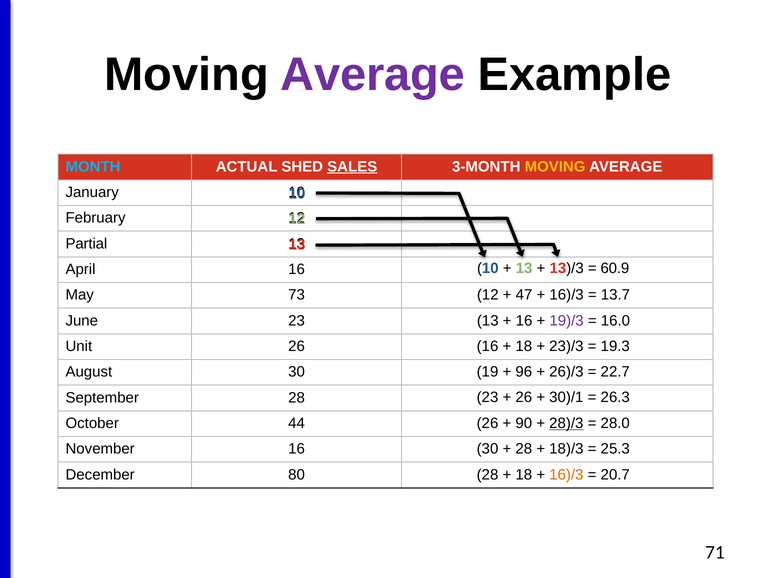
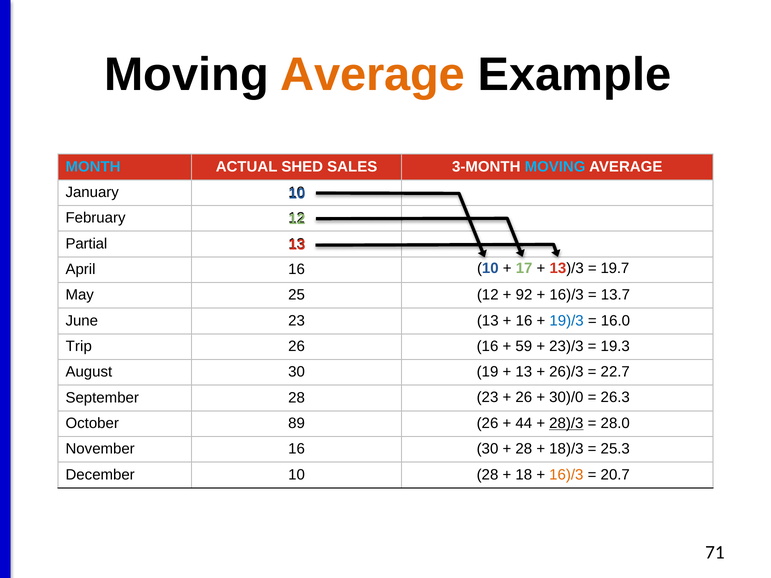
Average at (373, 75) colour: purple -> orange
SALES underline: present -> none
MOVING at (555, 167) colour: yellow -> light blue
13 at (524, 269): 13 -> 17
60.9: 60.9 -> 19.7
47: 47 -> 92
73: 73 -> 25
19)/3 colour: purple -> blue
18 at (524, 346): 18 -> 59
Unit: Unit -> Trip
96 at (524, 372): 96 -> 13
30)/1: 30)/1 -> 30)/0
90: 90 -> 44
44: 44 -> 89
December 80: 80 -> 10
